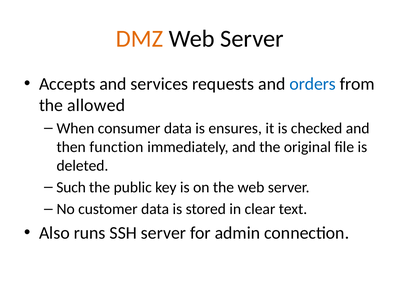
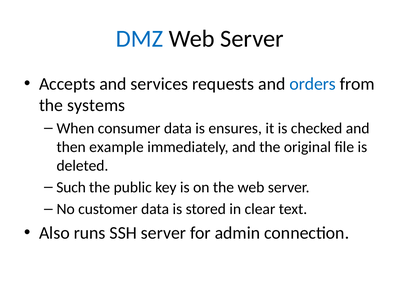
DMZ colour: orange -> blue
allowed: allowed -> systems
function: function -> example
